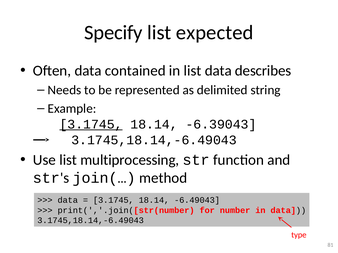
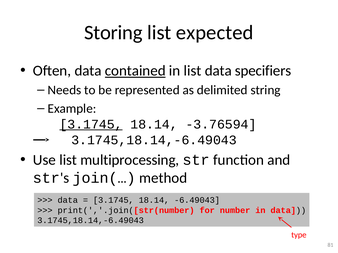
Specify: Specify -> Storing
contained underline: none -> present
describes: describes -> specifiers
-6.39043: -6.39043 -> -3.76594
